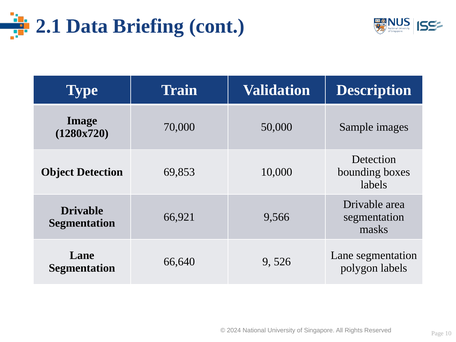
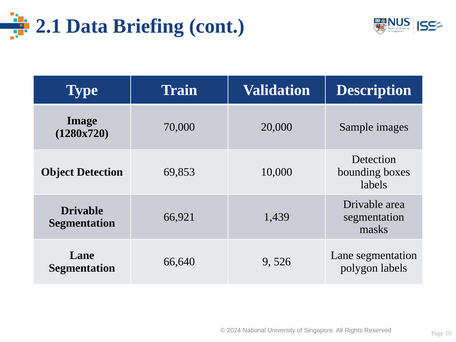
50,000: 50,000 -> 20,000
9,566: 9,566 -> 1,439
